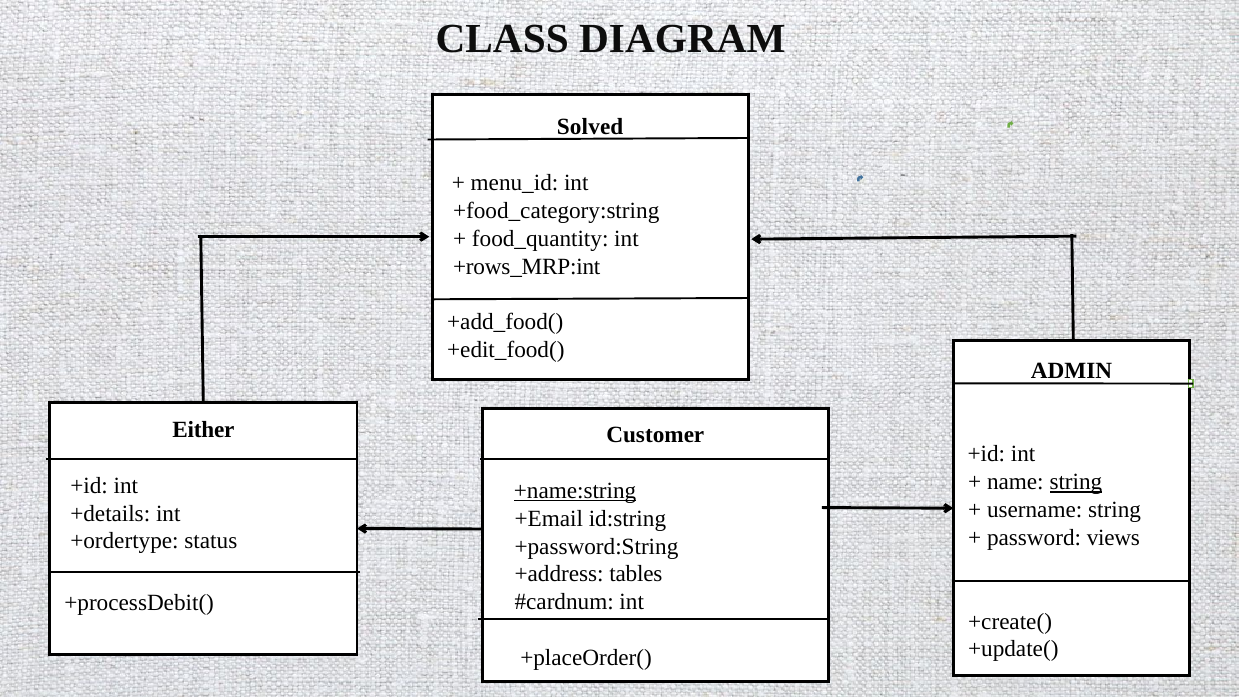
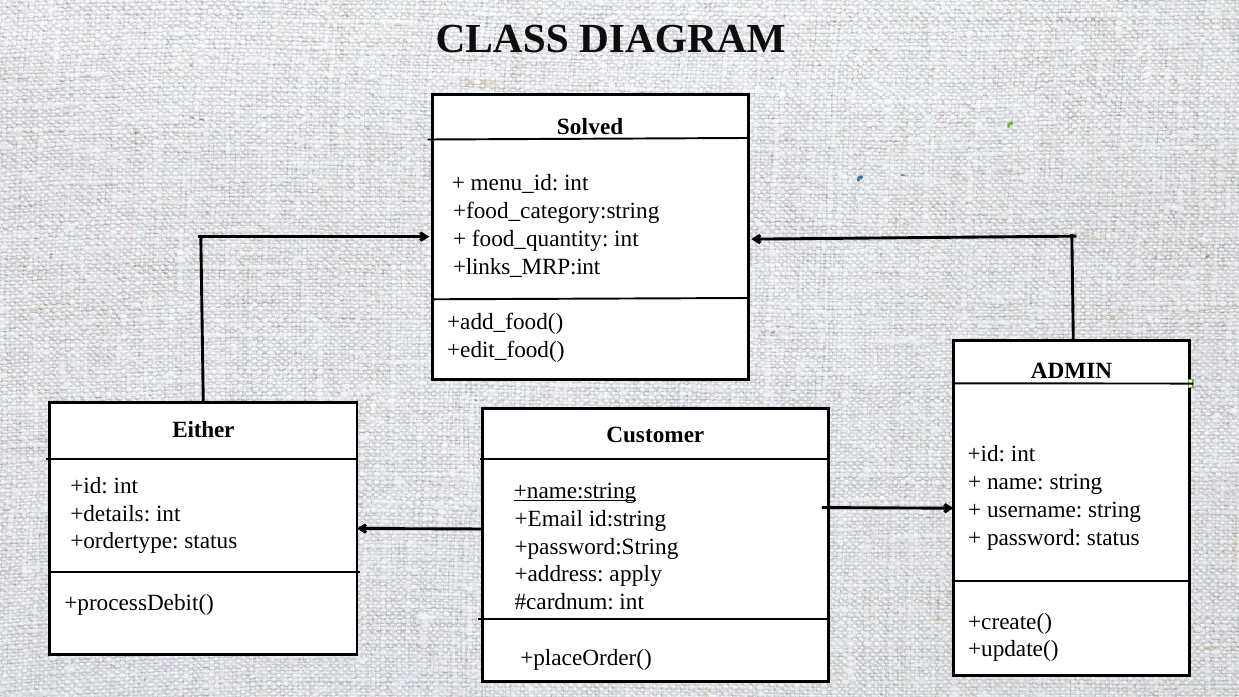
+rows_MRP:int: +rows_MRP:int -> +links_MRP:int
string at (1076, 482) underline: present -> none
password views: views -> status
tables: tables -> apply
